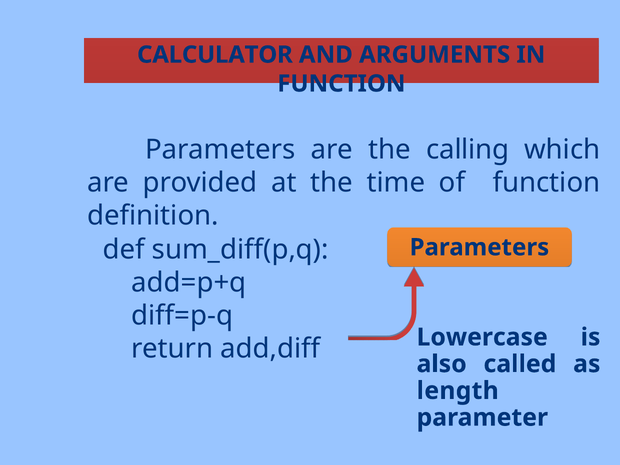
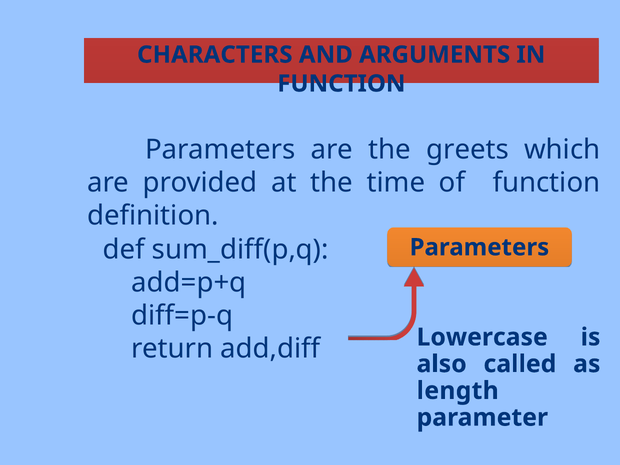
CALCULATOR: CALCULATOR -> CHARACTERS
calling: calling -> greets
